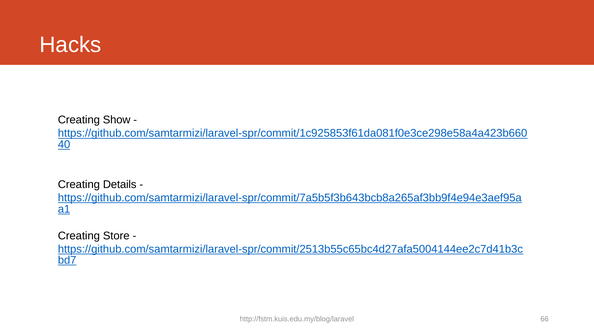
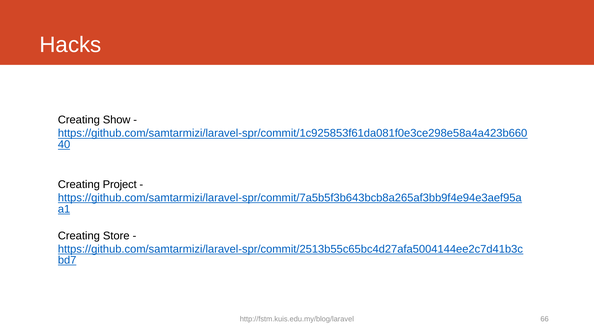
Details: Details -> Project
